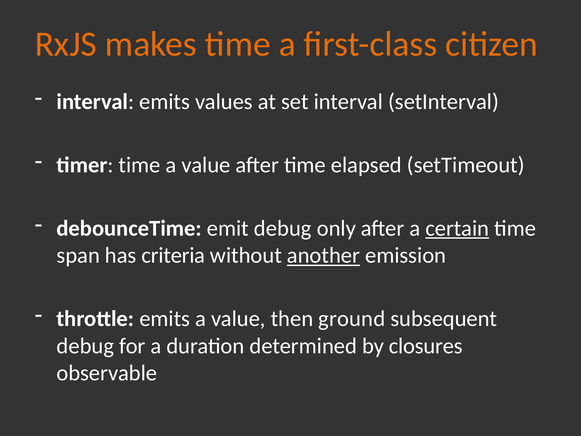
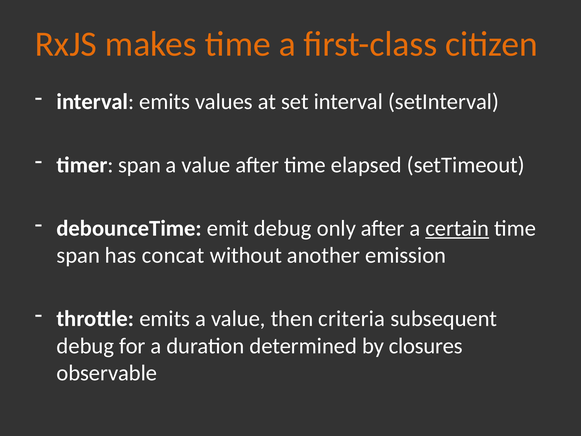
timer time: time -> span
criteria: criteria -> concat
another underline: present -> none
ground: ground -> criteria
